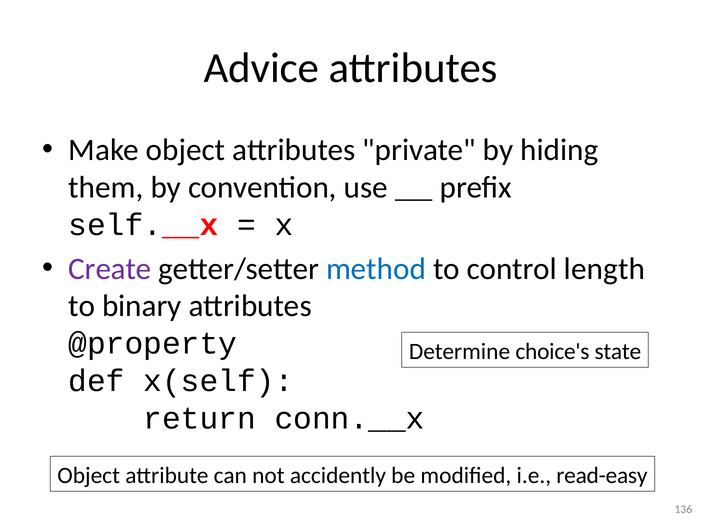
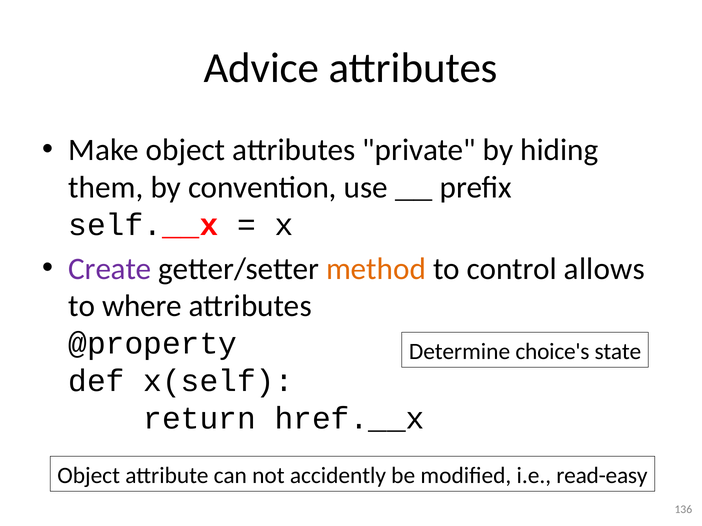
method colour: blue -> orange
length: length -> allows
binary: binary -> where
conn.__x: conn.__x -> href.__x
